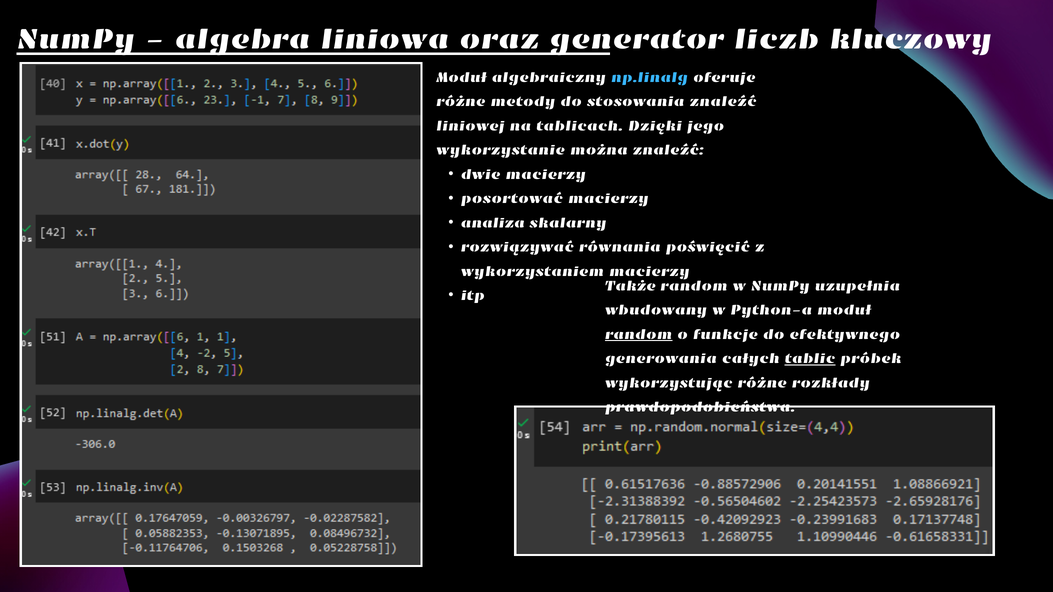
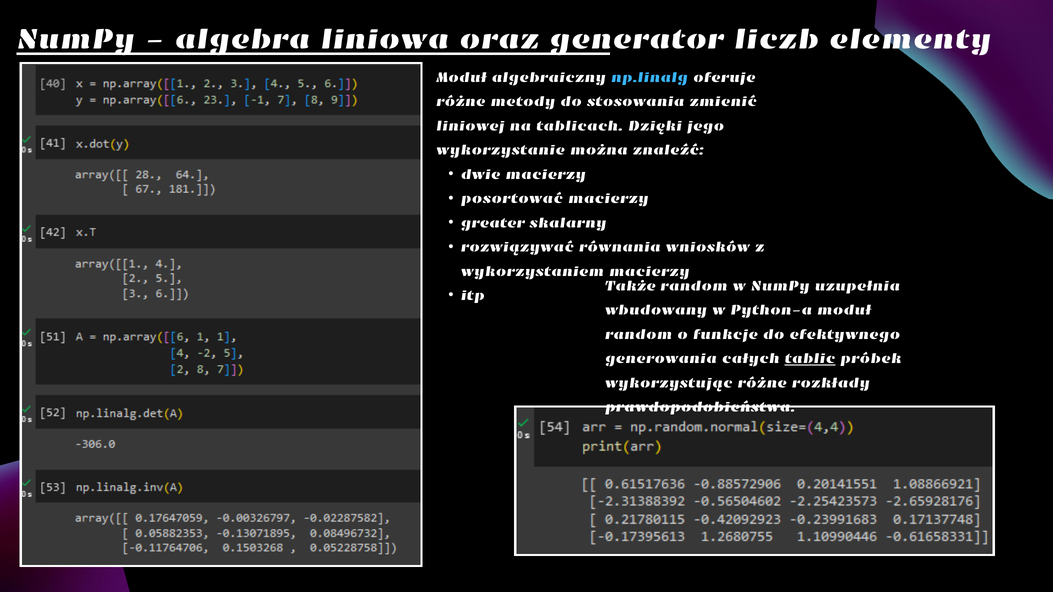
kluczowy: kluczowy -> elementy
stosowania znaleźć: znaleźć -> zmienić
analiza: analiza -> greater
poświęcić: poświęcić -> wniosków
random at (639, 335) underline: present -> none
